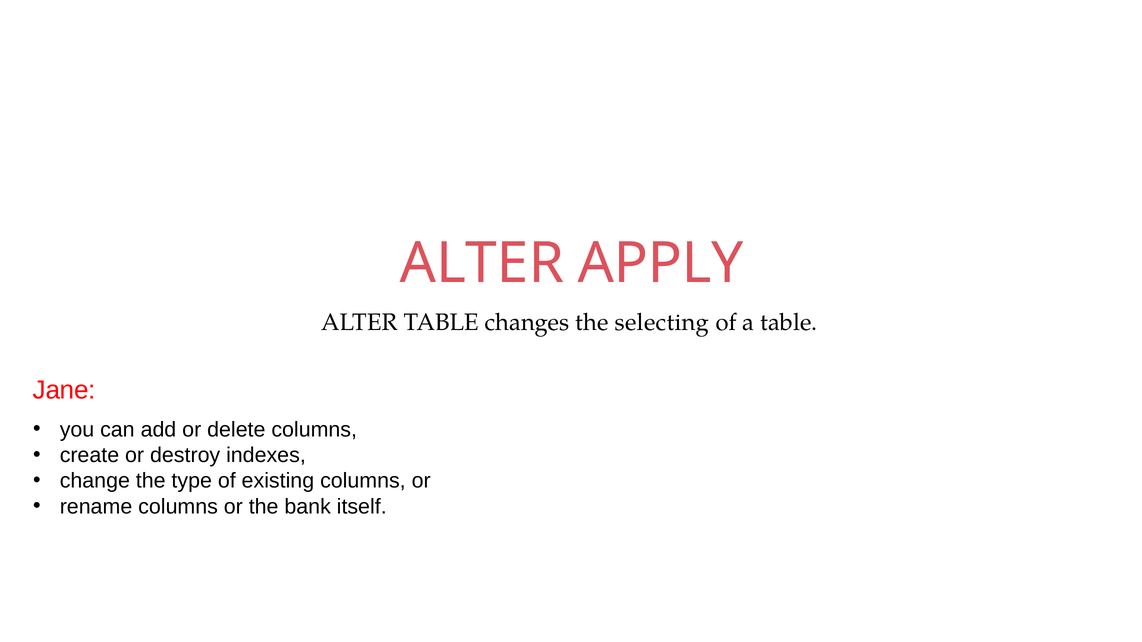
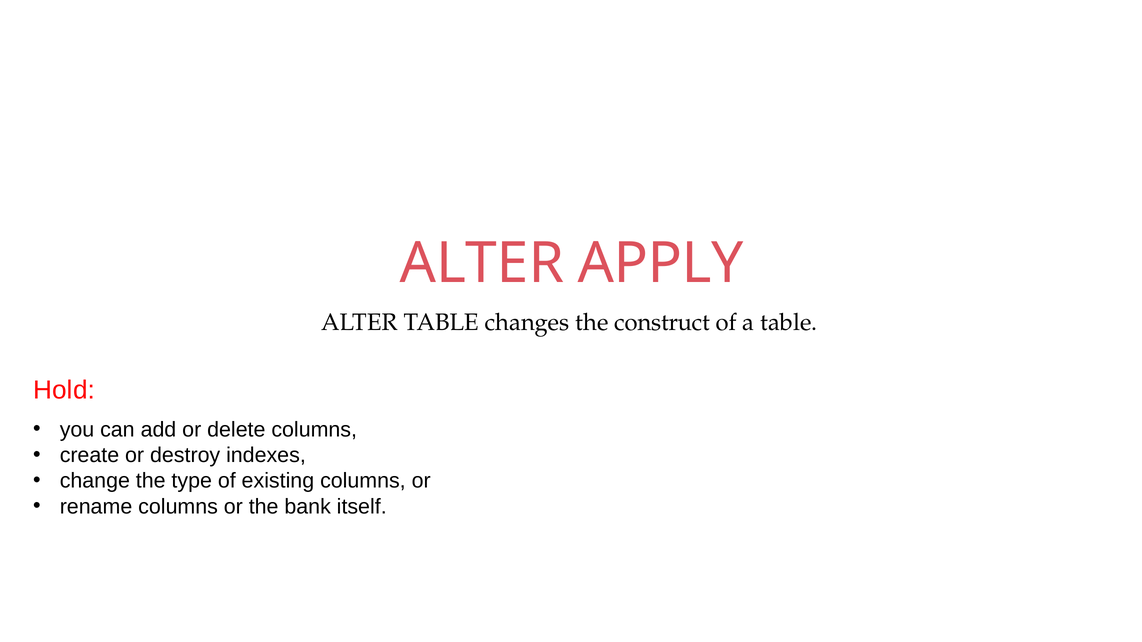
selecting: selecting -> construct
Jane: Jane -> Hold
